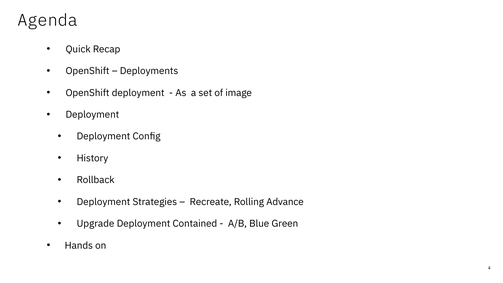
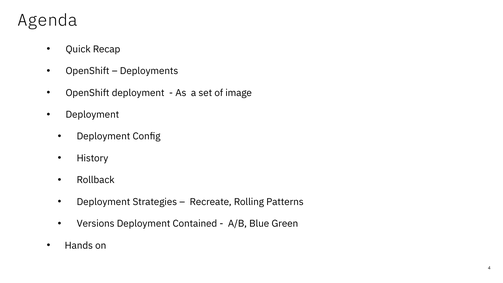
Advance: Advance -> Patterns
Upgrade: Upgrade -> Versions
